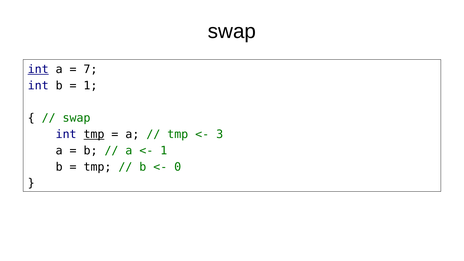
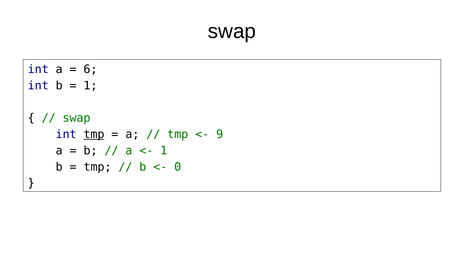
int at (38, 69) underline: present -> none
7: 7 -> 6
3: 3 -> 9
